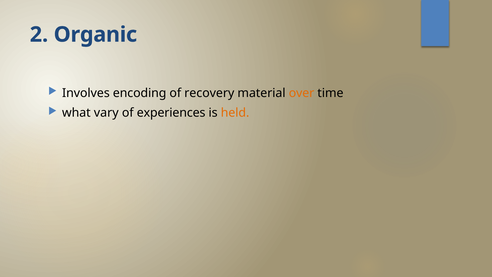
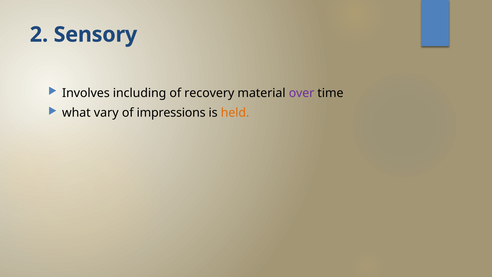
Organic: Organic -> Sensory
encoding: encoding -> including
over colour: orange -> purple
experiences: experiences -> impressions
